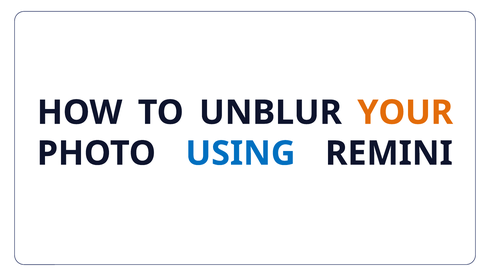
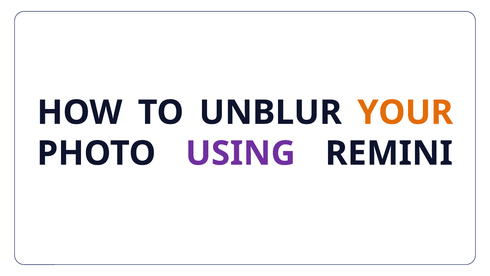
USING colour: blue -> purple
